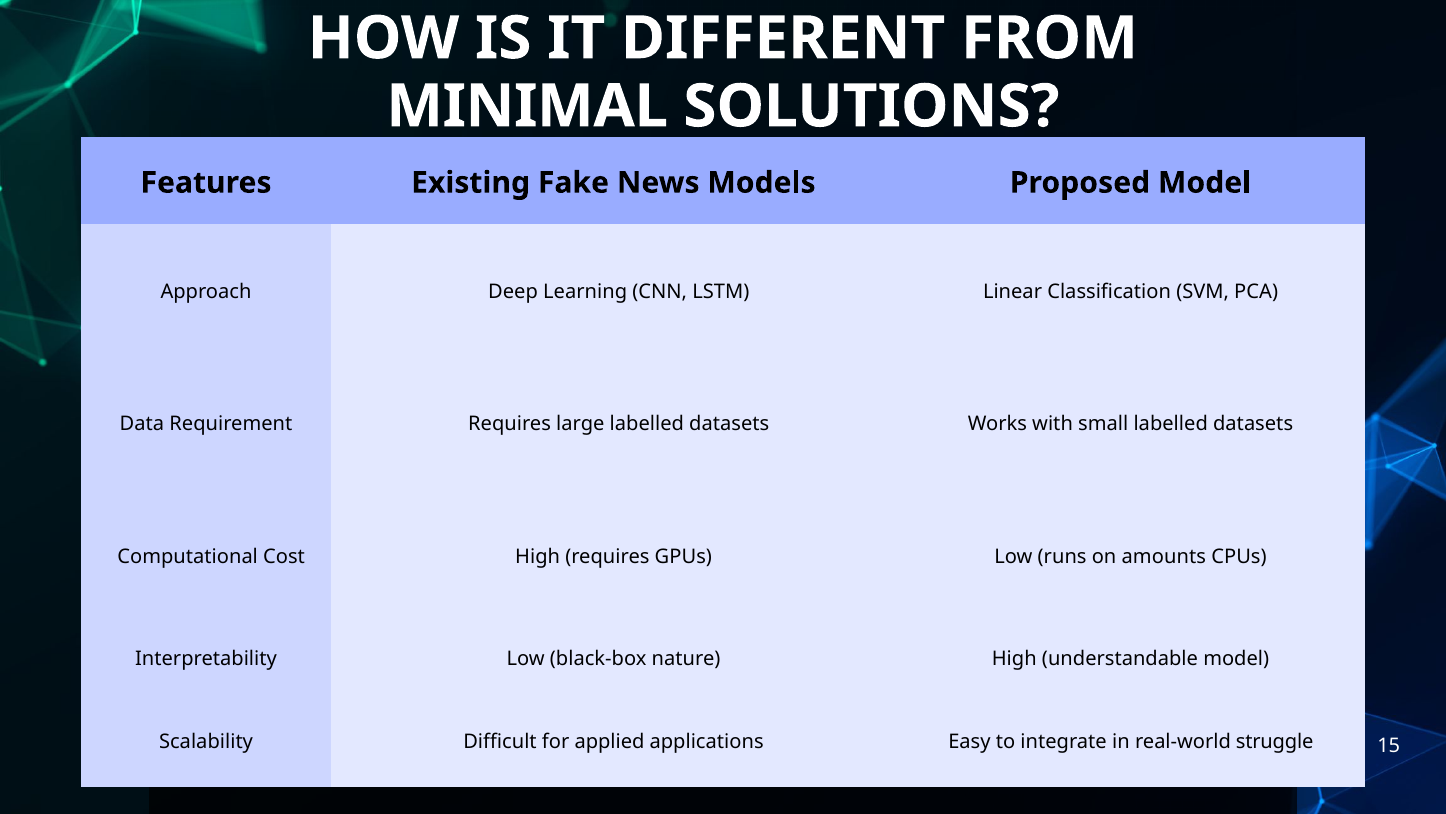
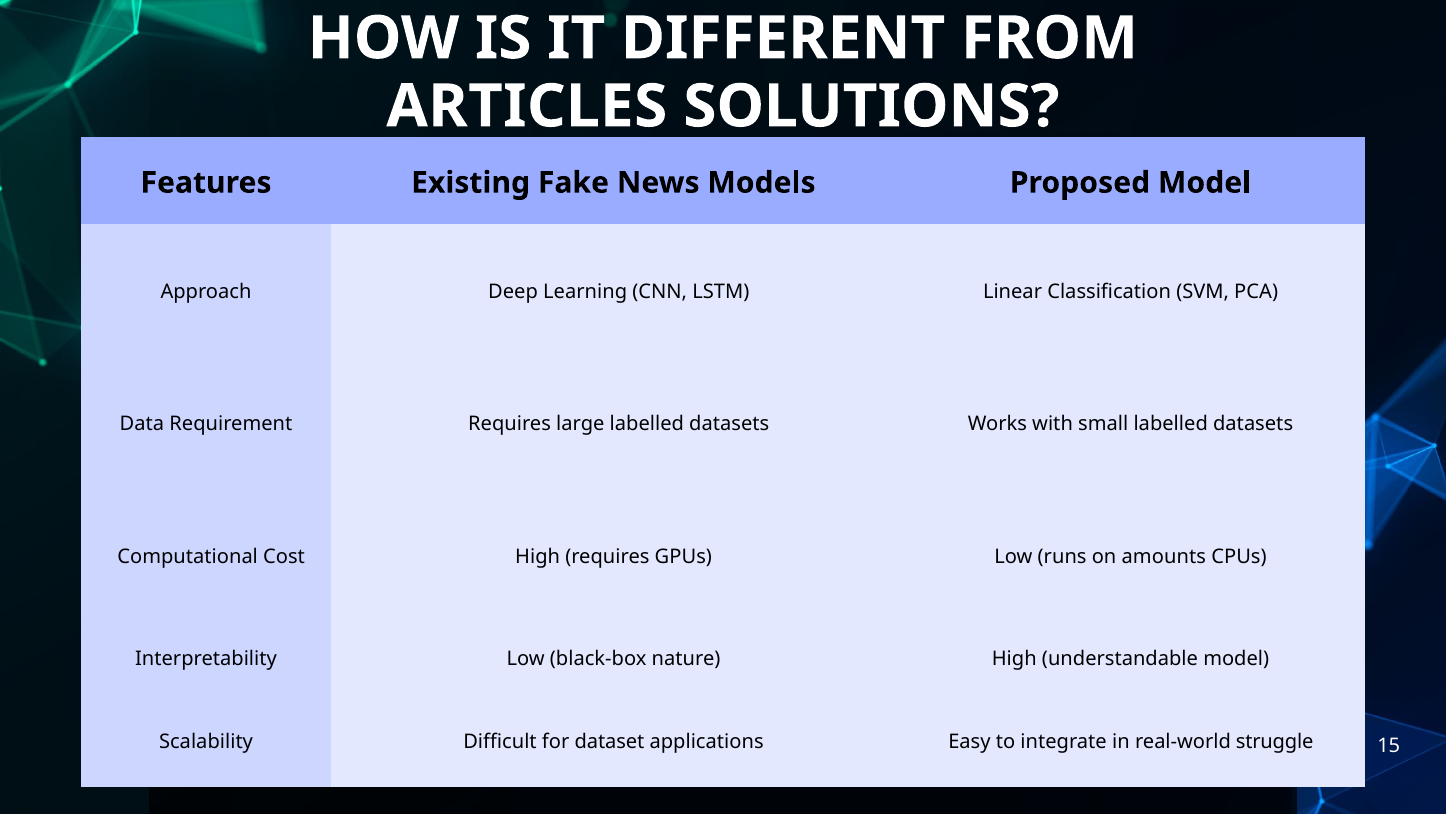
MINIMAL: MINIMAL -> ARTICLES
applied: applied -> dataset
